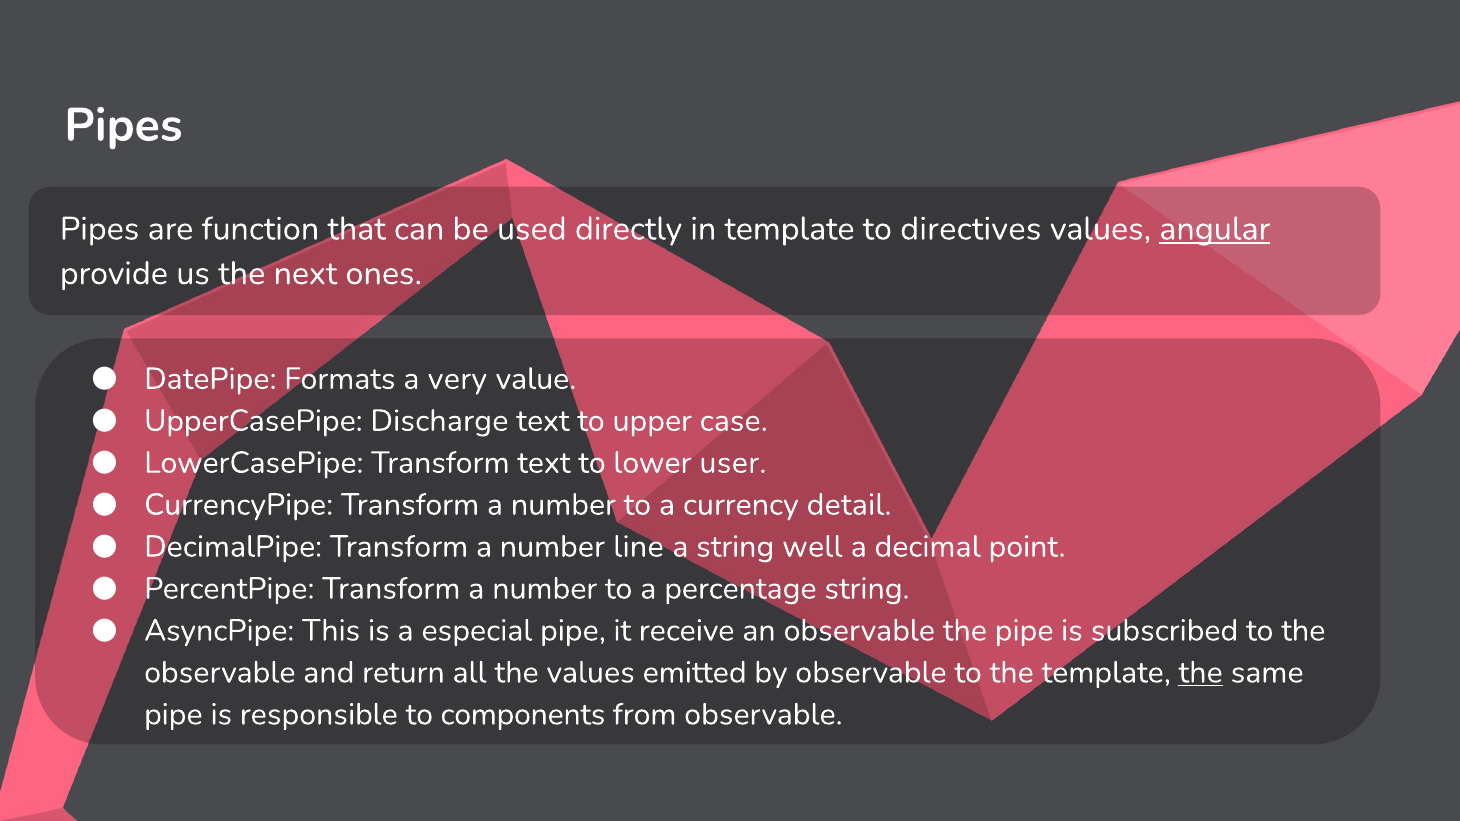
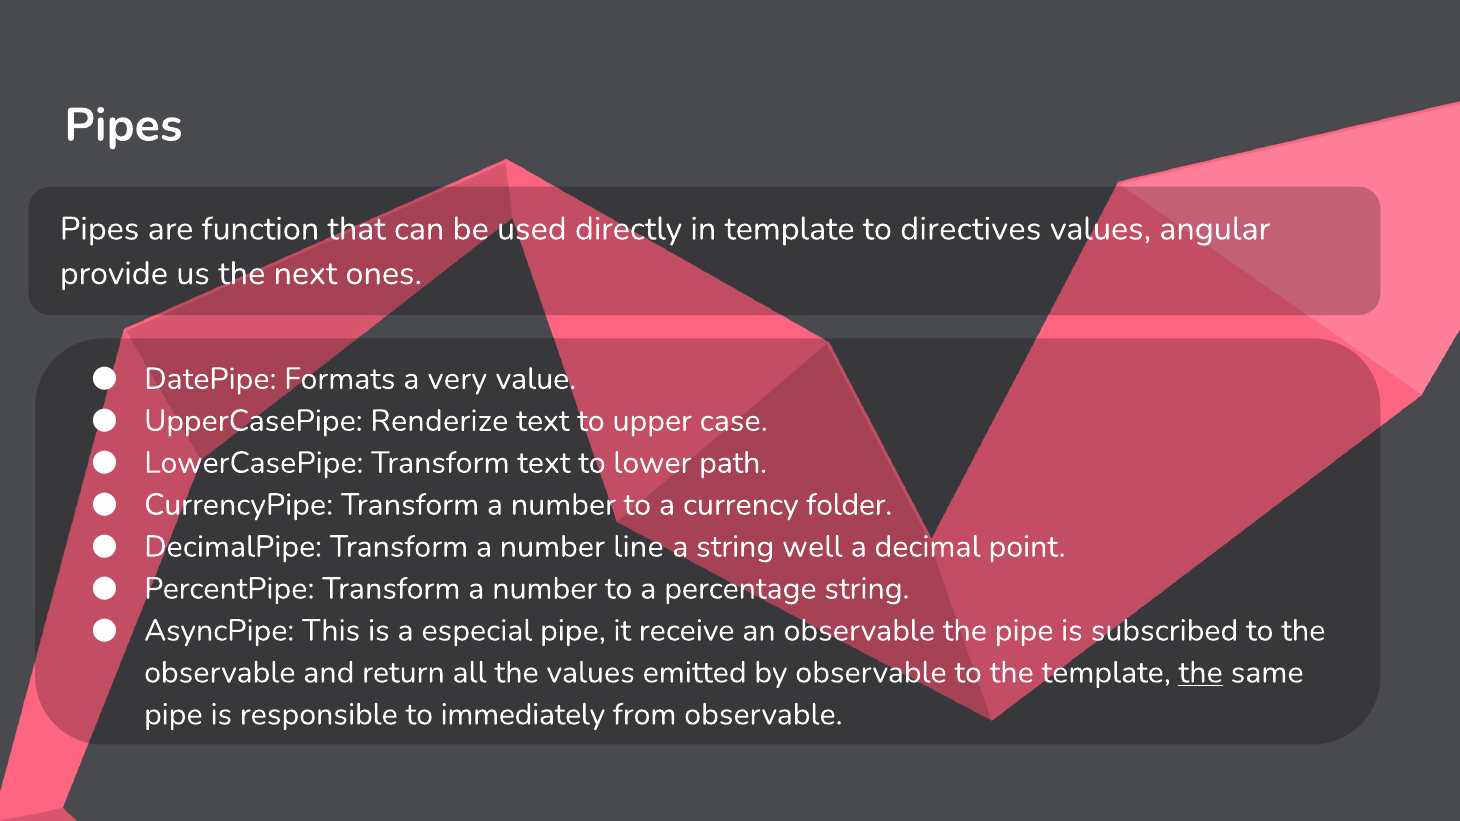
angular underline: present -> none
Discharge: Discharge -> Renderize
user: user -> path
detail: detail -> folder
components: components -> immediately
